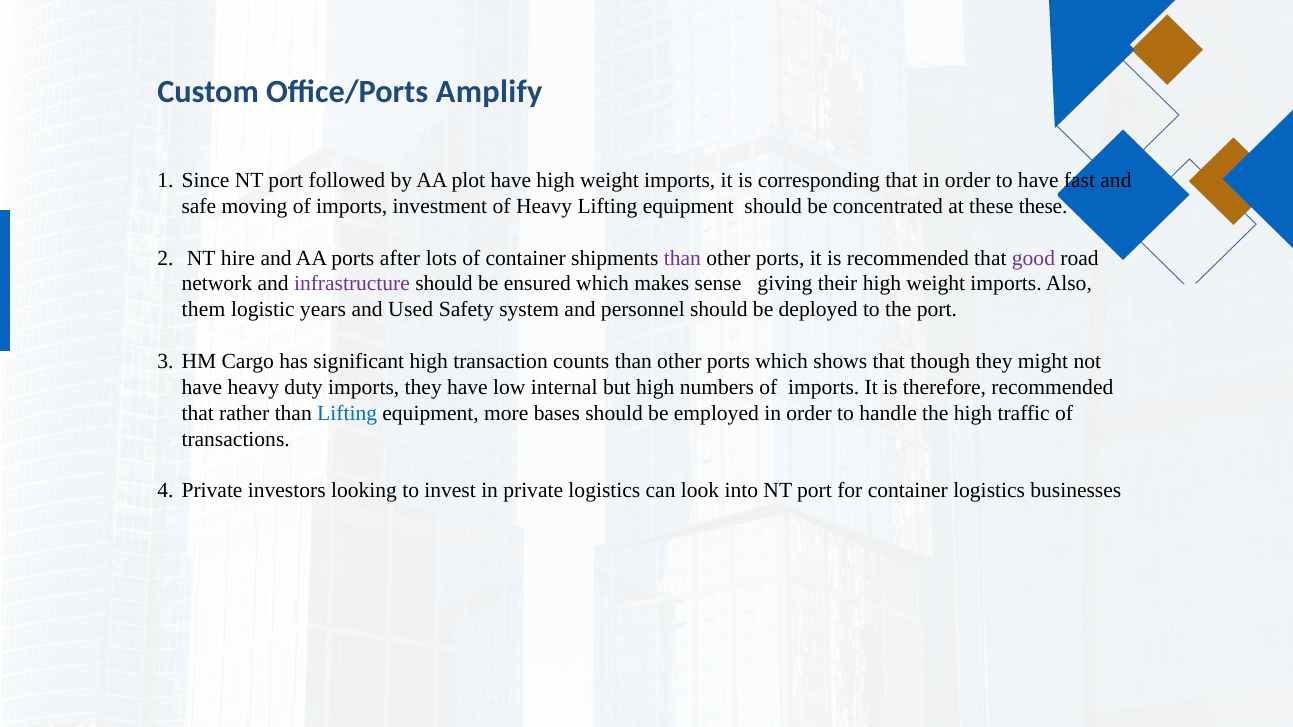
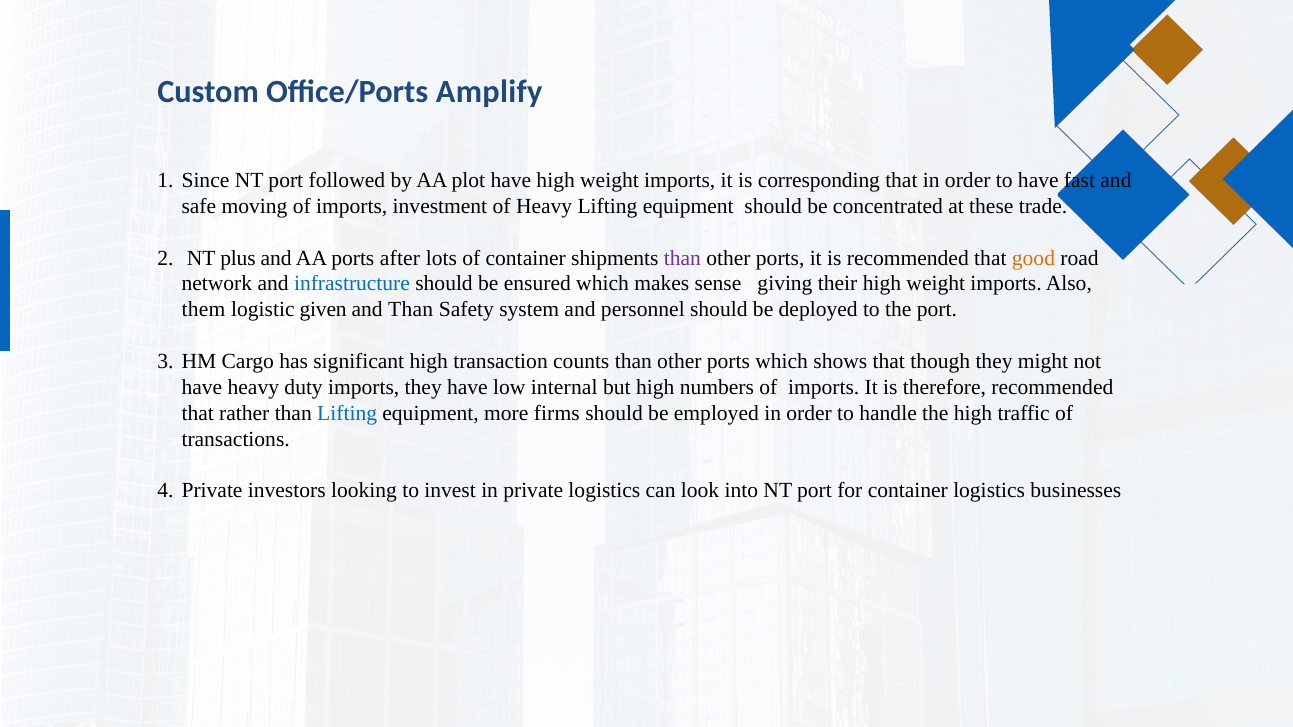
these these: these -> trade
hire: hire -> plus
good colour: purple -> orange
infrastructure colour: purple -> blue
years: years -> given
and Used: Used -> Than
bases: bases -> firms
